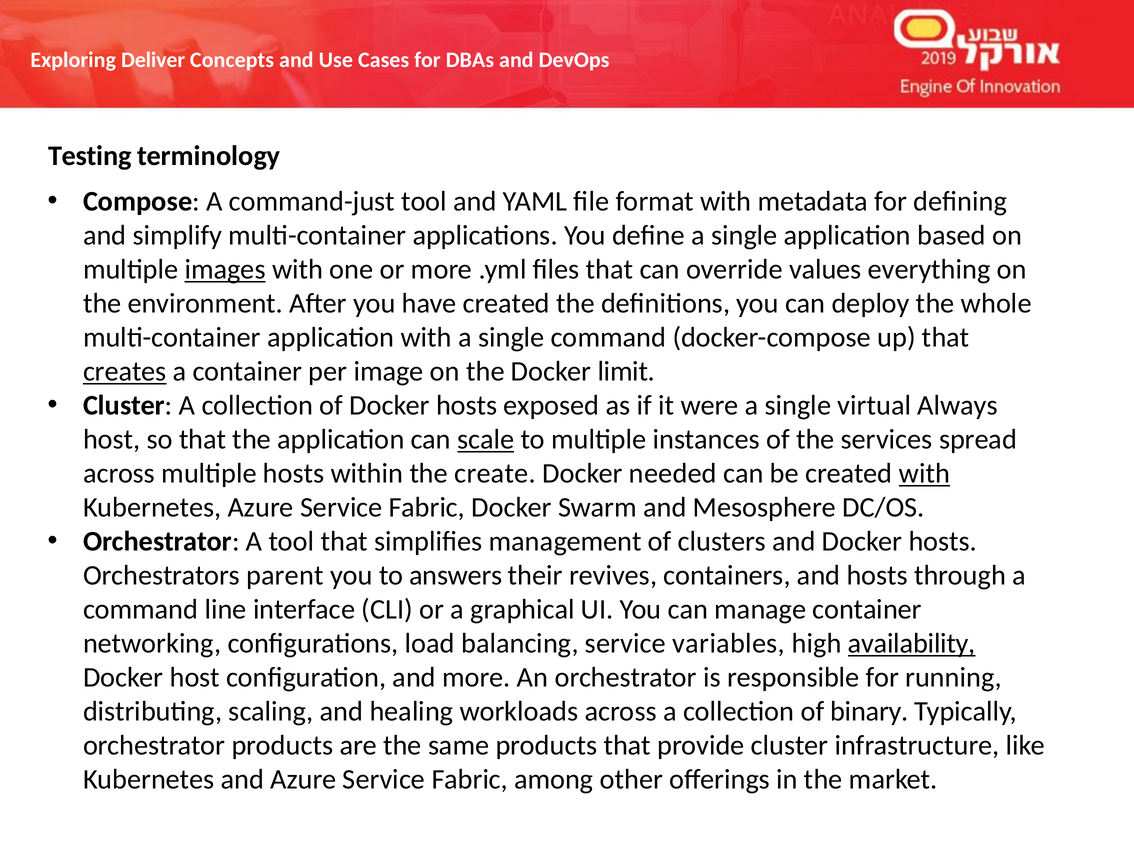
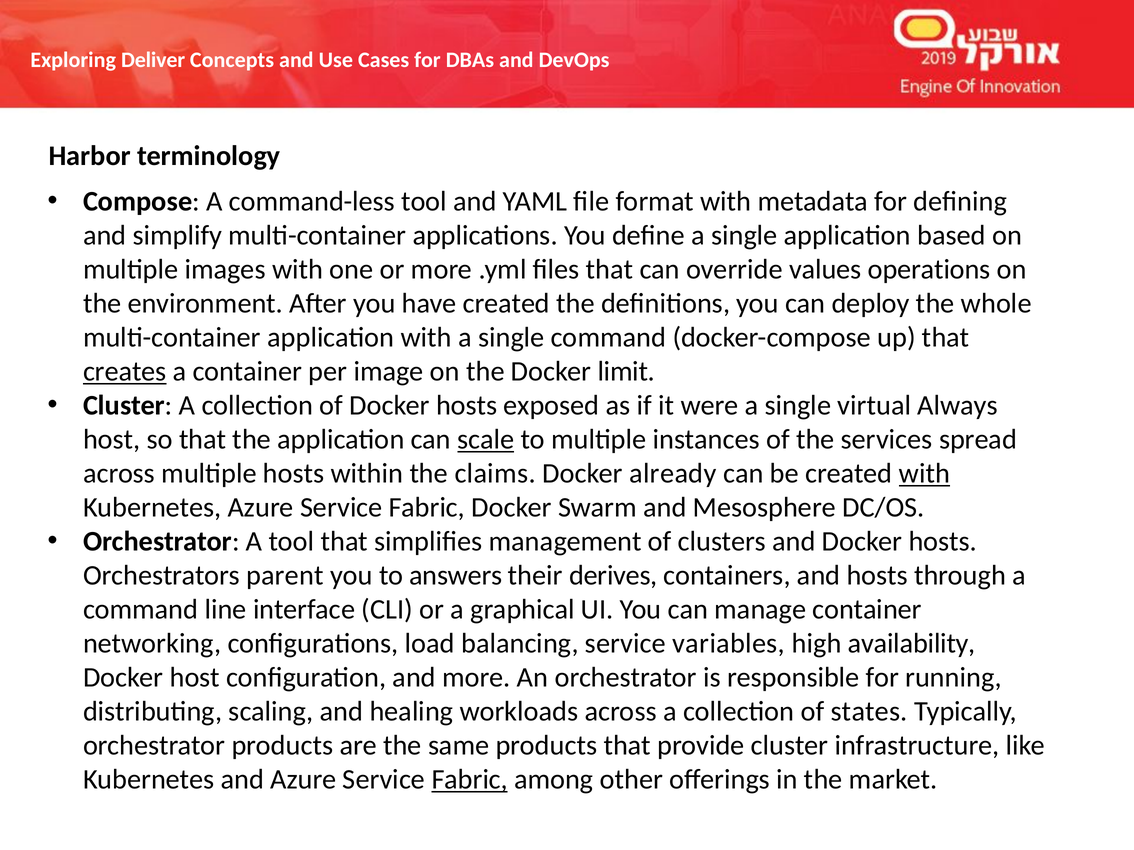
Testing: Testing -> Harbor
command-just: command-just -> command-less
images underline: present -> none
everything: everything -> operations
create: create -> claims
needed: needed -> already
revives: revives -> derives
availability underline: present -> none
binary: binary -> states
Fabric at (470, 780) underline: none -> present
